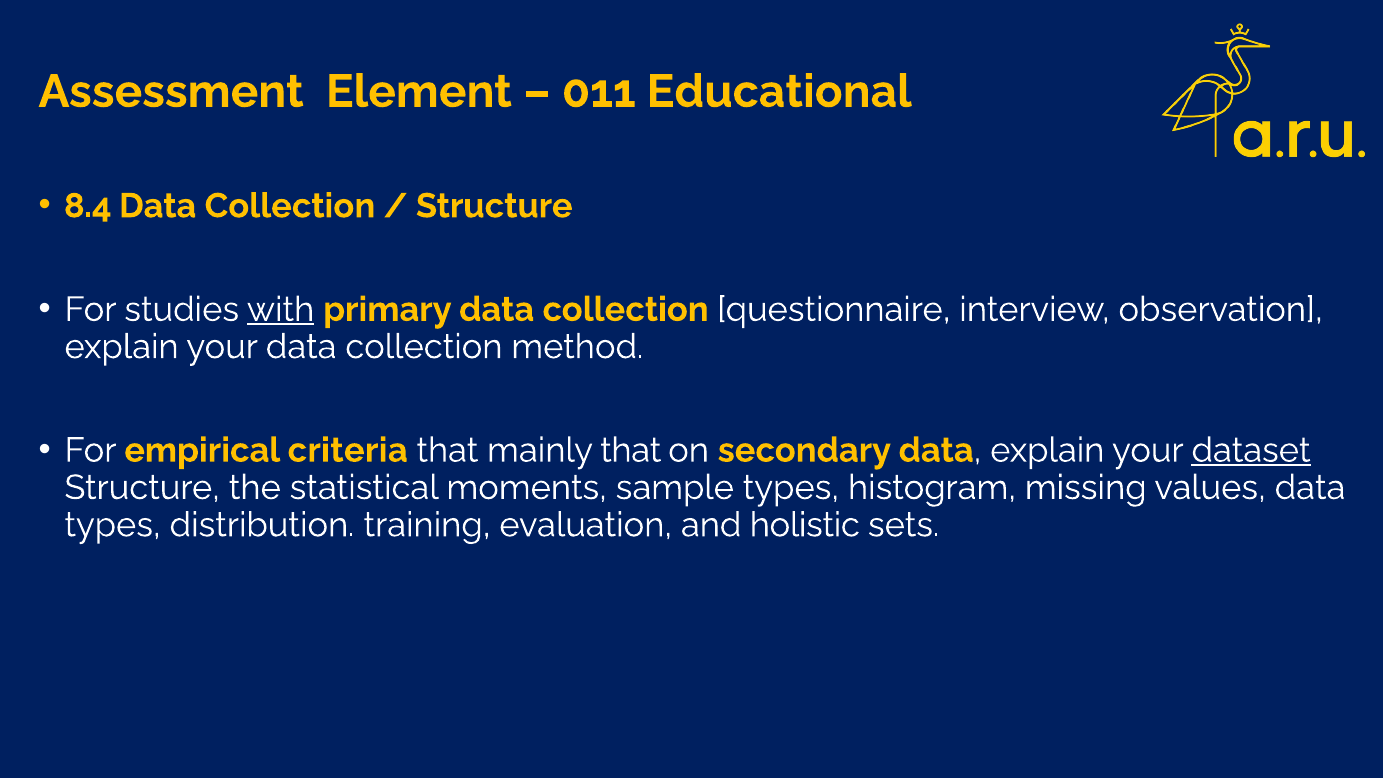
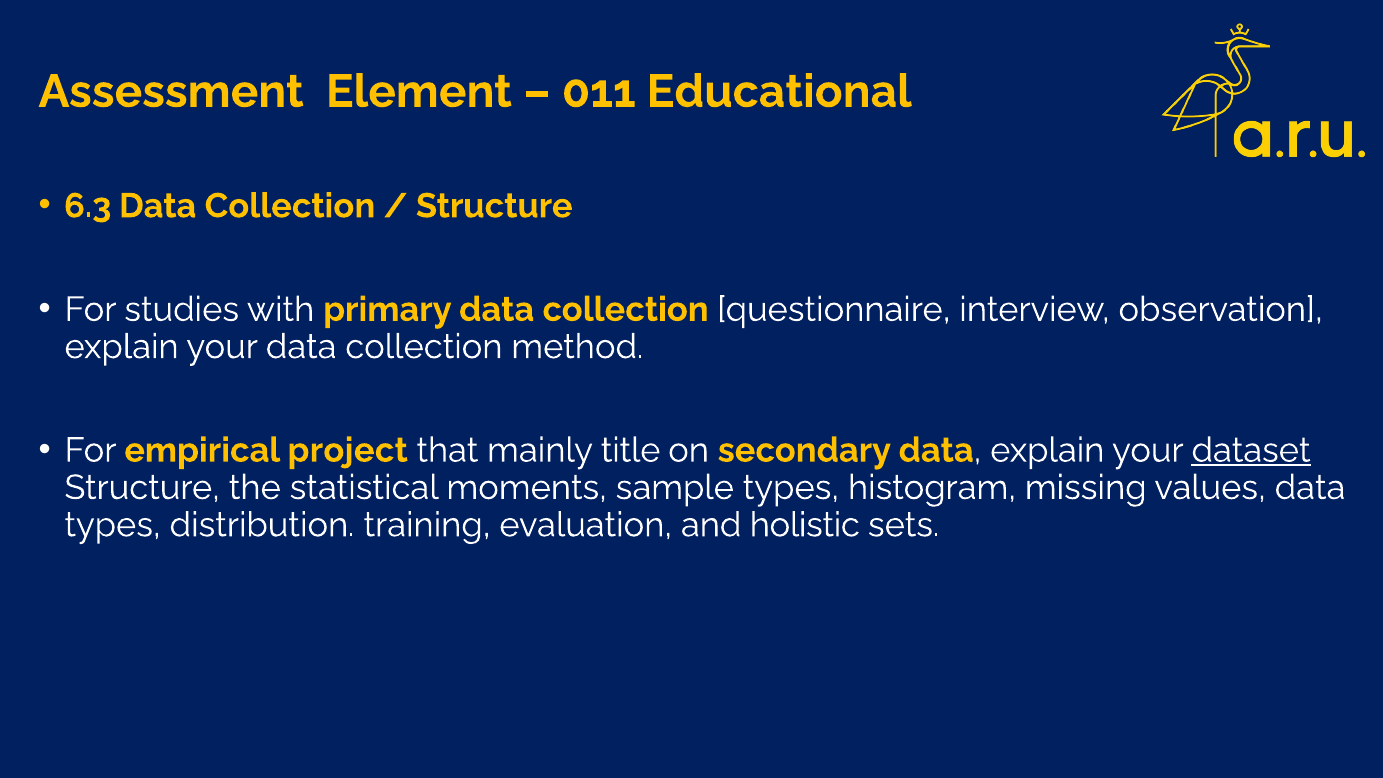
8.4: 8.4 -> 6.3
with underline: present -> none
criteria: criteria -> project
mainly that: that -> title
